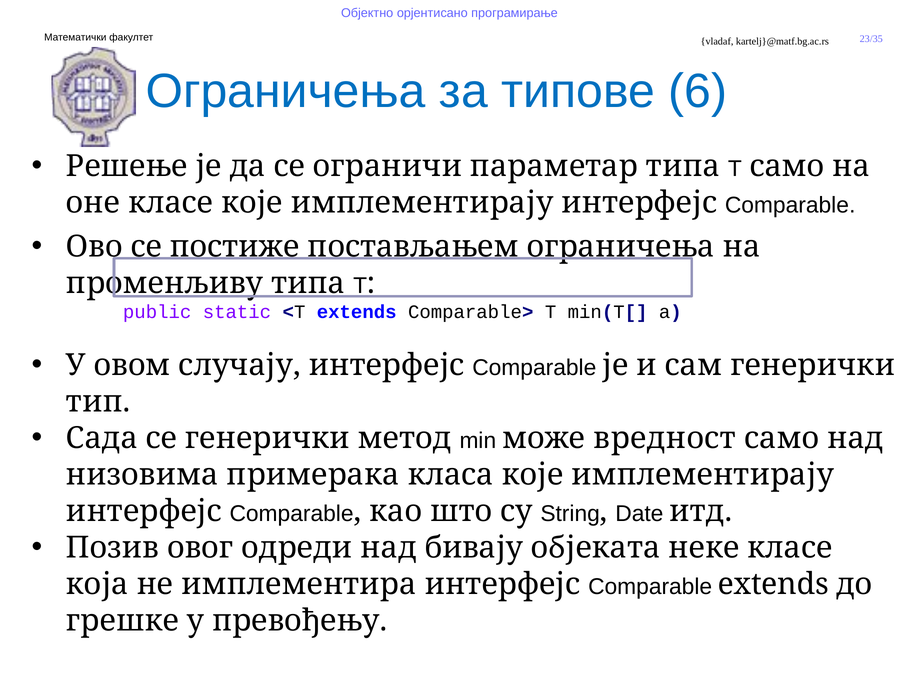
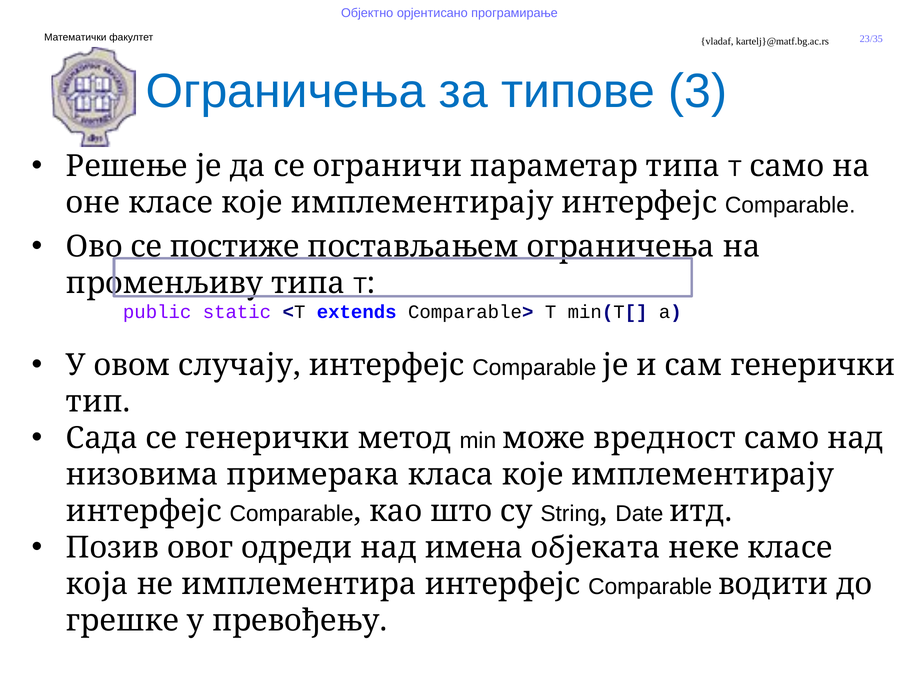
6: 6 -> 3
бивају: бивају -> имена
Comparable extends: extends -> водити
